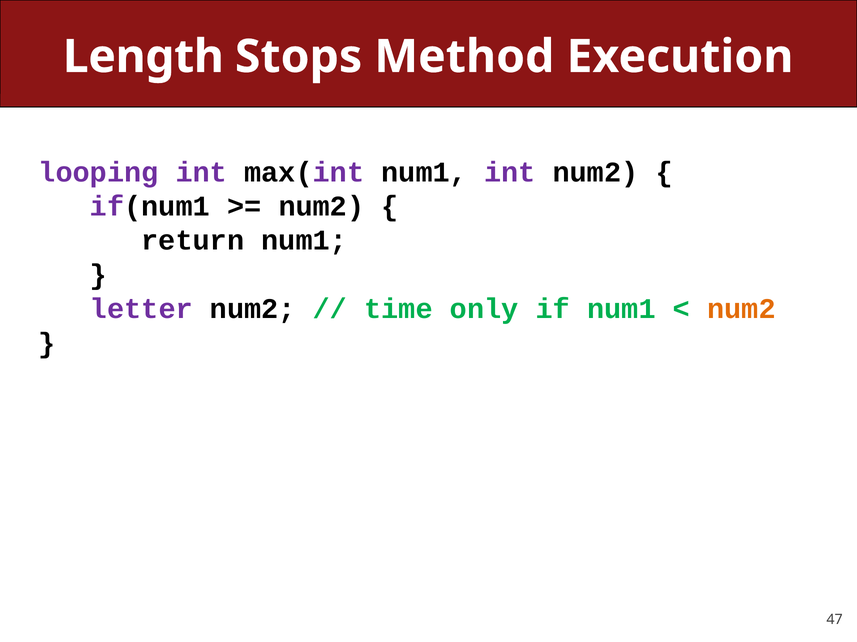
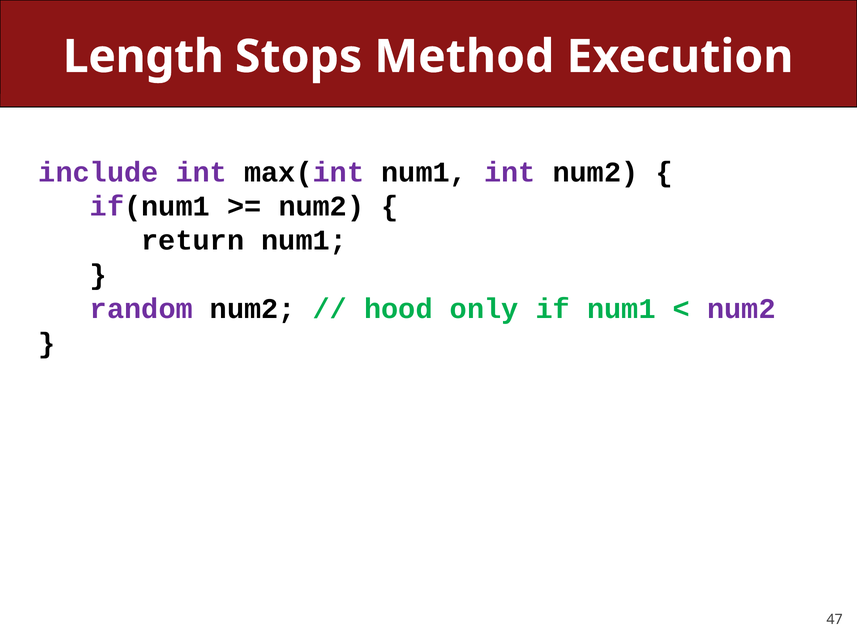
looping: looping -> include
letter: letter -> random
time: time -> hood
num2 at (741, 309) colour: orange -> purple
